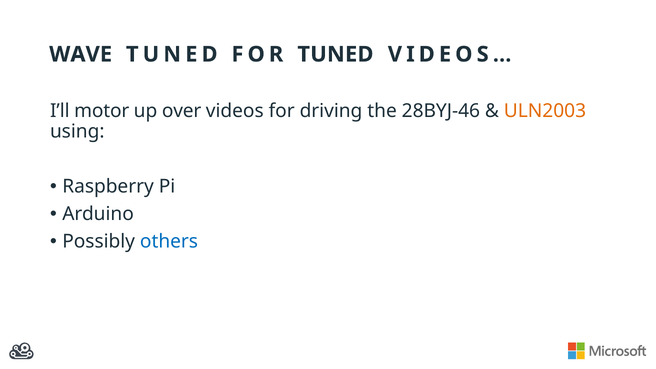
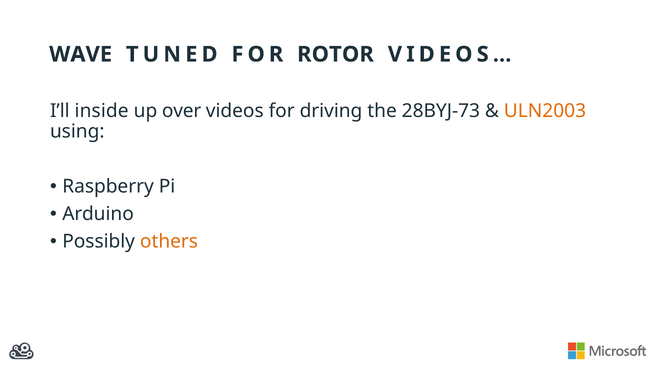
FOR TUNED: TUNED -> ROTOR
motor: motor -> inside
28BYJ-46: 28BYJ-46 -> 28BYJ-73
others colour: blue -> orange
